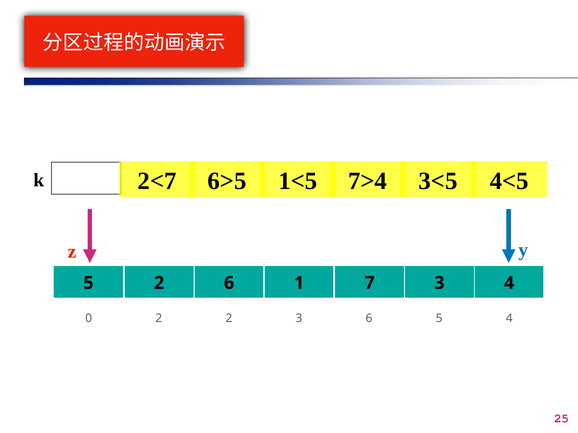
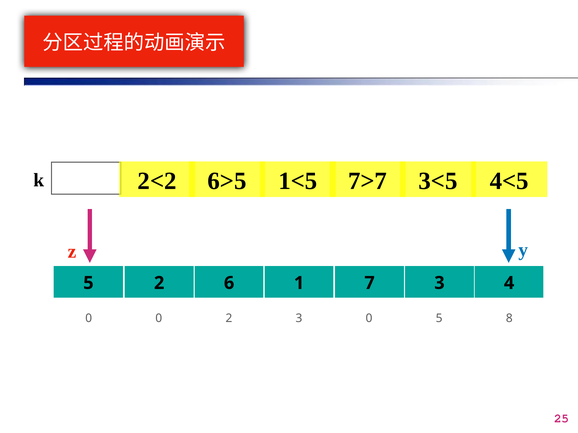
2<7: 2<7 -> 2<2
7>4: 7>4 -> 7>7
0 2: 2 -> 0
3 6: 6 -> 0
5 4: 4 -> 8
